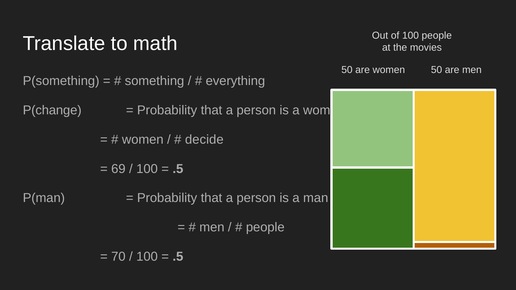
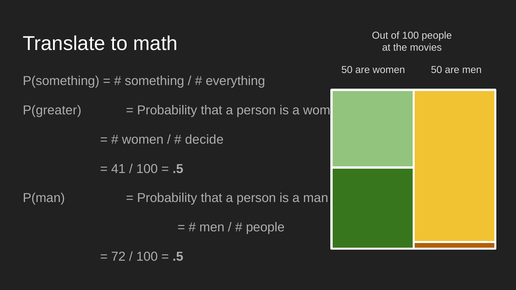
P(change: P(change -> P(greater
69: 69 -> 41
70: 70 -> 72
